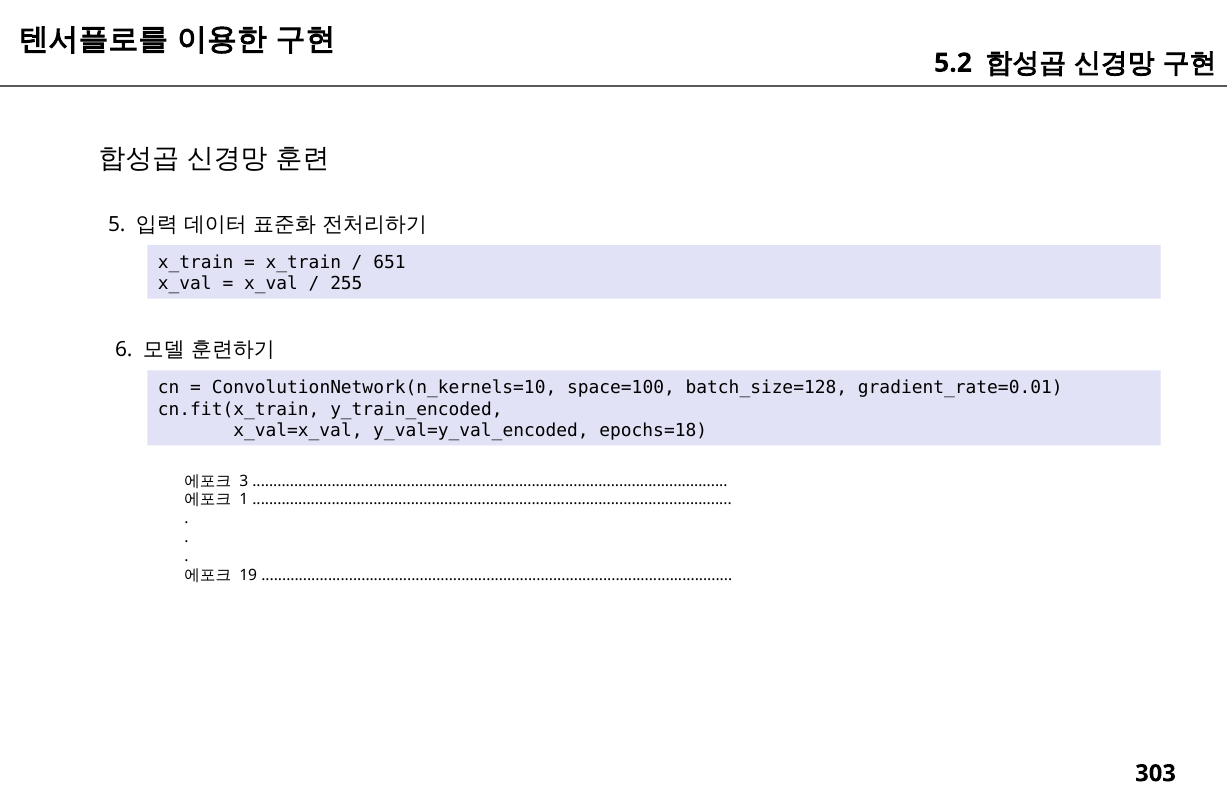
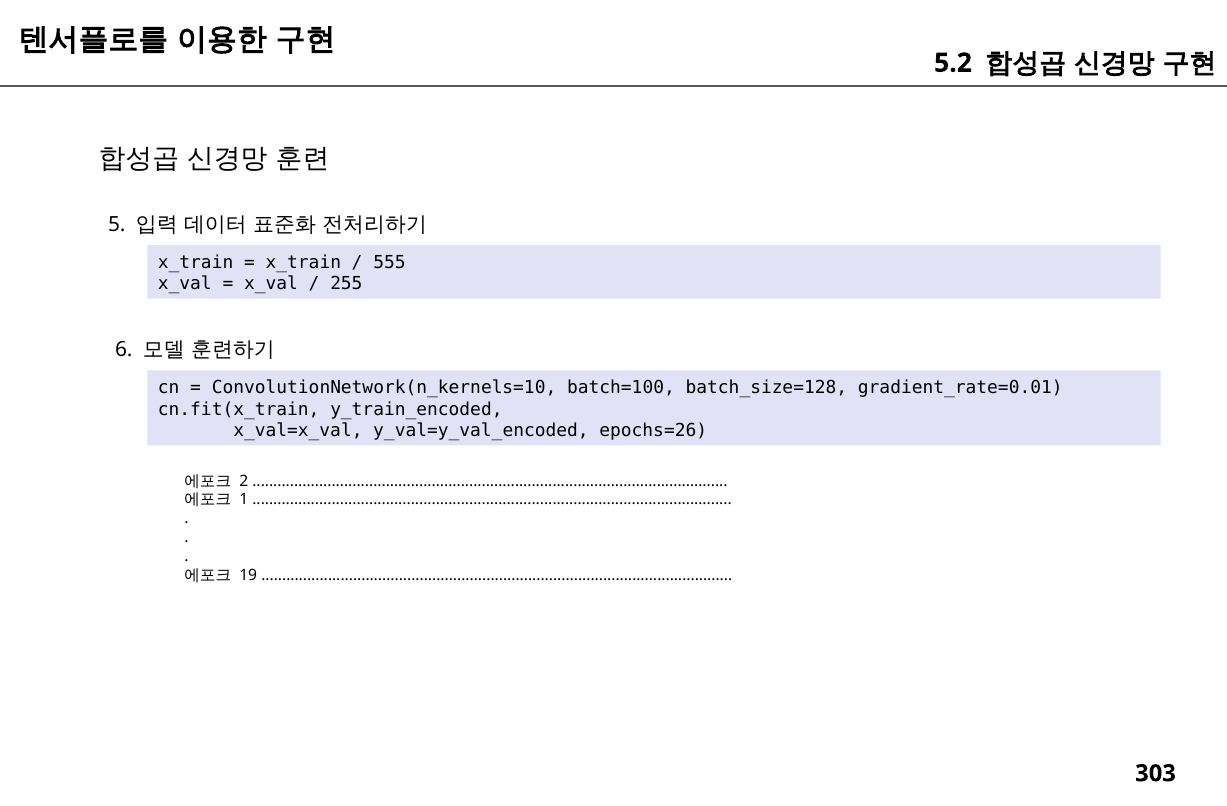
651: 651 -> 555
space=100: space=100 -> batch=100
epochs=18: epochs=18 -> epochs=26
3: 3 -> 2
